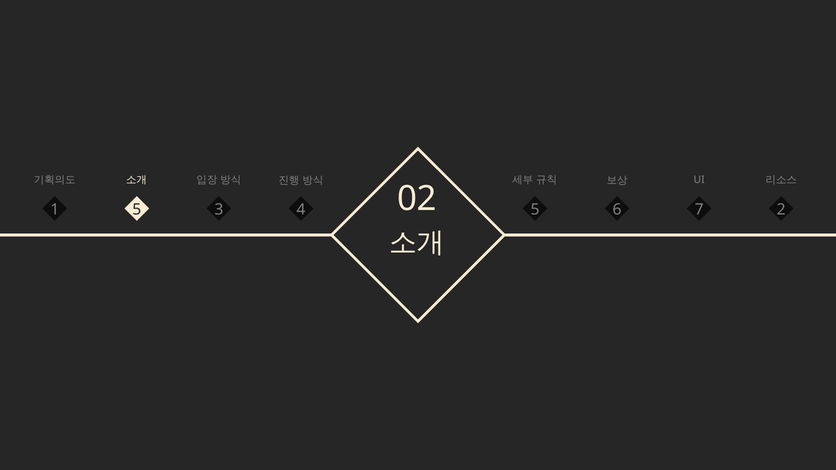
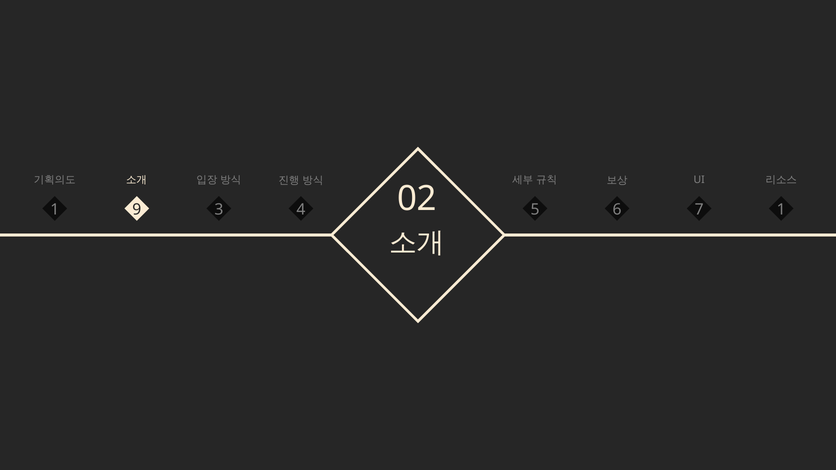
1 5: 5 -> 9
4 2: 2 -> 1
